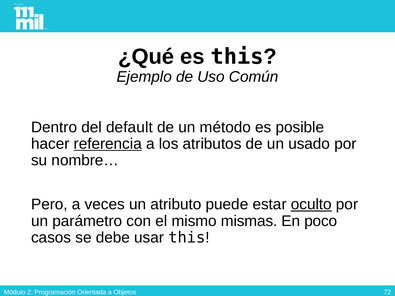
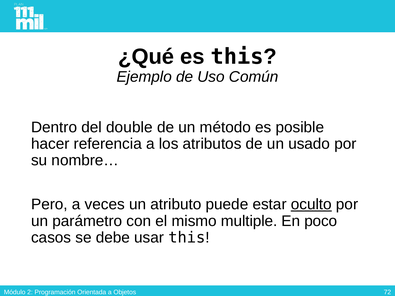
default: default -> double
referencia underline: present -> none
mismas: mismas -> multiple
